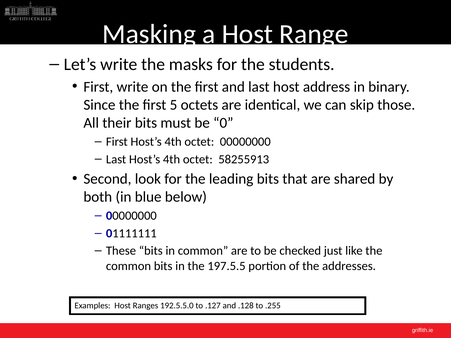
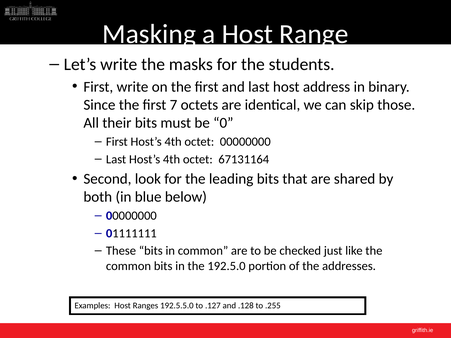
5: 5 -> 7
58255913: 58255913 -> 67131164
197.5.5: 197.5.5 -> 192.5.0
